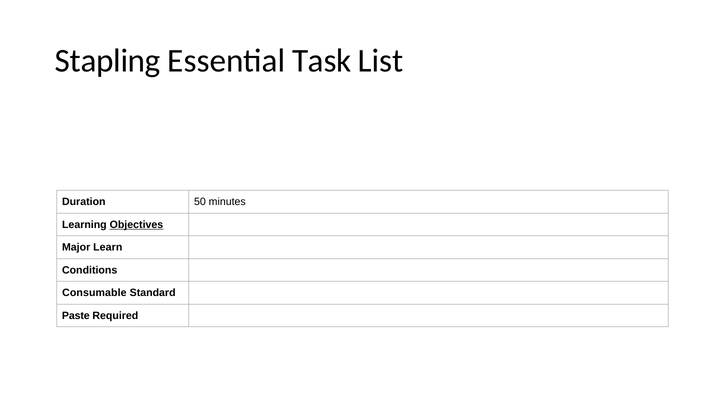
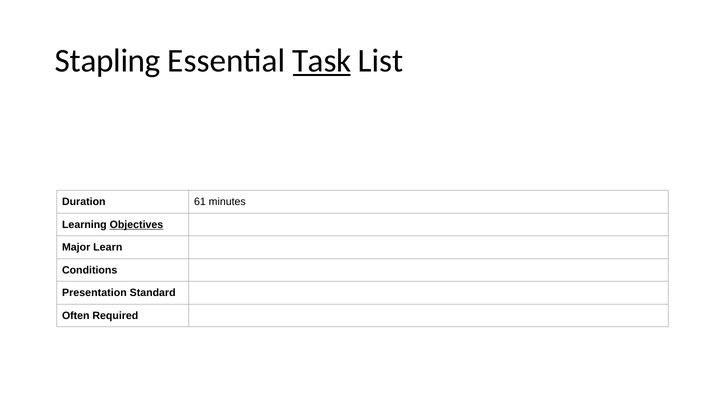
Task underline: none -> present
50: 50 -> 61
Consumable: Consumable -> Presentation
Paste: Paste -> Often
